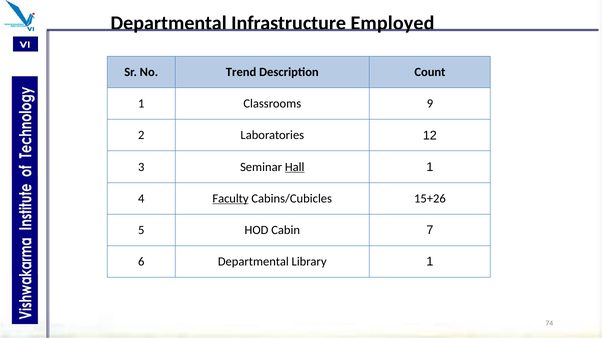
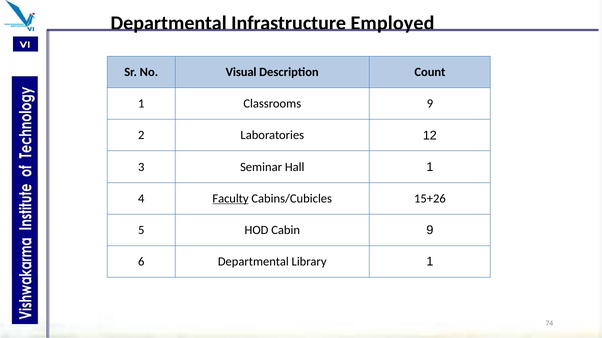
Trend: Trend -> Visual
Hall underline: present -> none
Cabin 7: 7 -> 9
